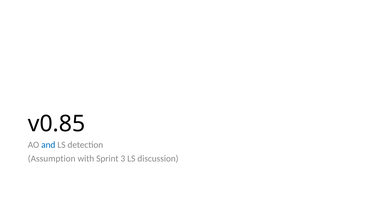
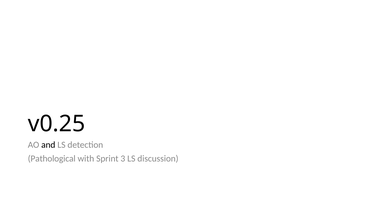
v0.85: v0.85 -> v0.25
and colour: blue -> black
Assumption: Assumption -> Pathological
